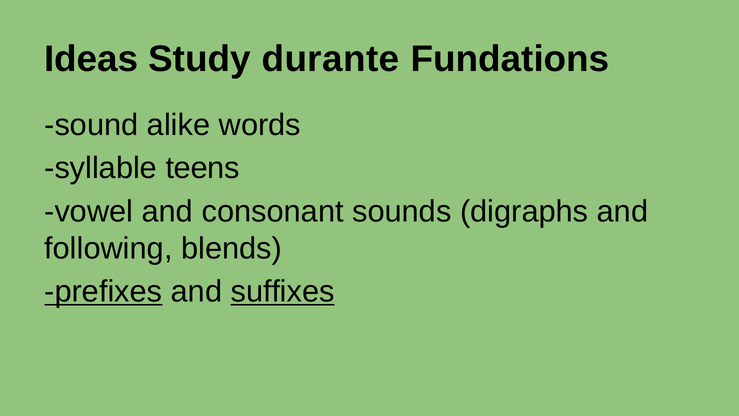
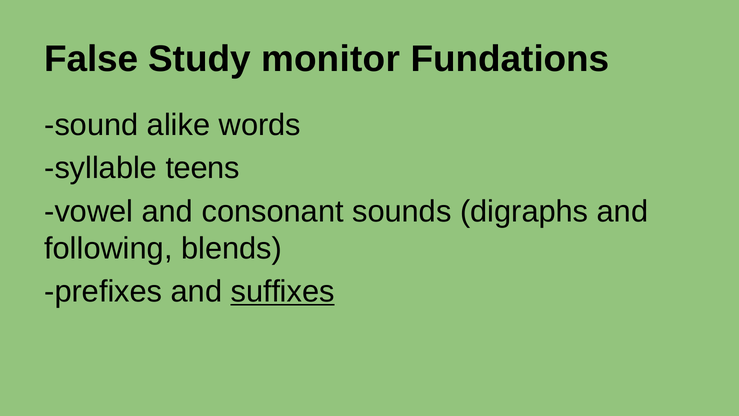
Ideas: Ideas -> False
durante: durante -> monitor
prefixes underline: present -> none
